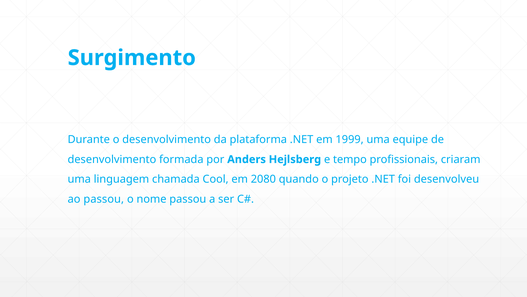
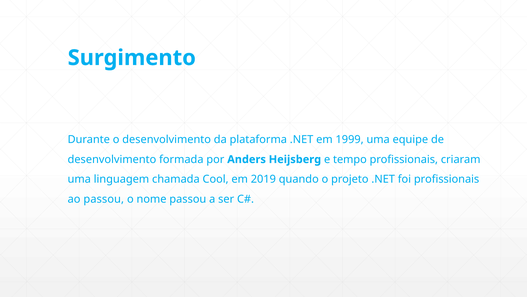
Hejlsberg: Hejlsberg -> Heijsberg
2080: 2080 -> 2019
foi desenvolveu: desenvolveu -> profissionais
